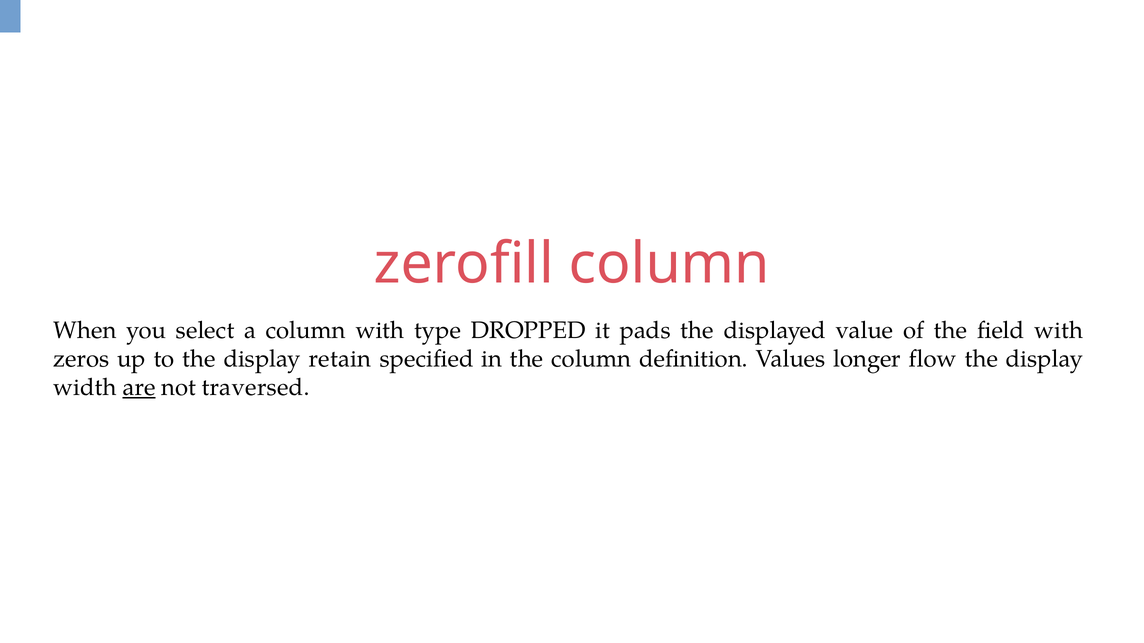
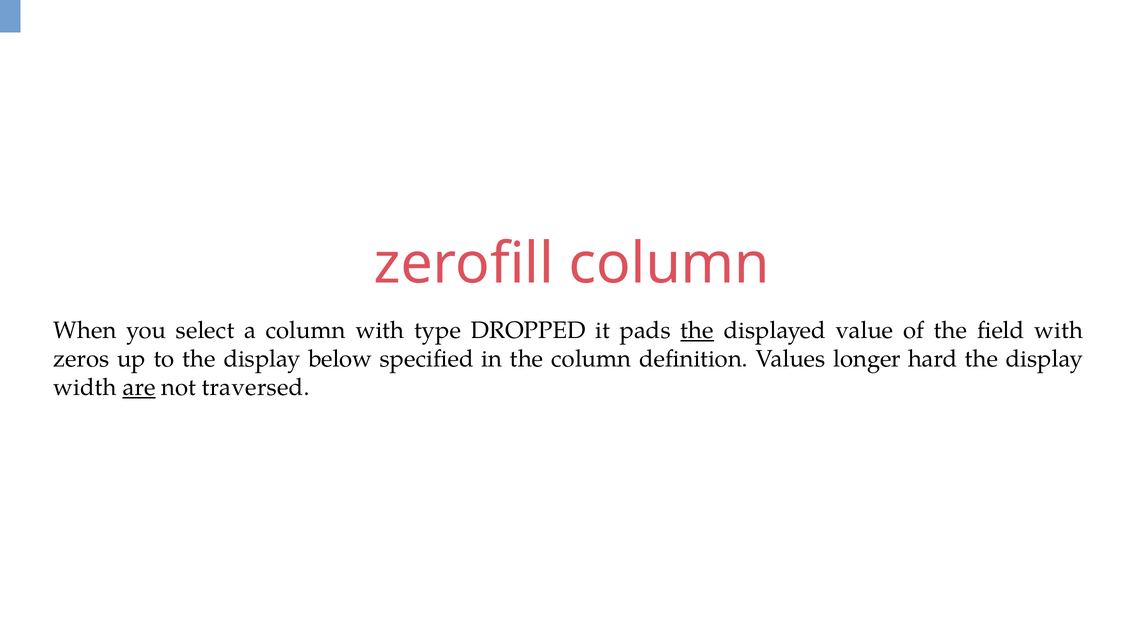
the at (697, 331) underline: none -> present
retain: retain -> below
flow: flow -> hard
